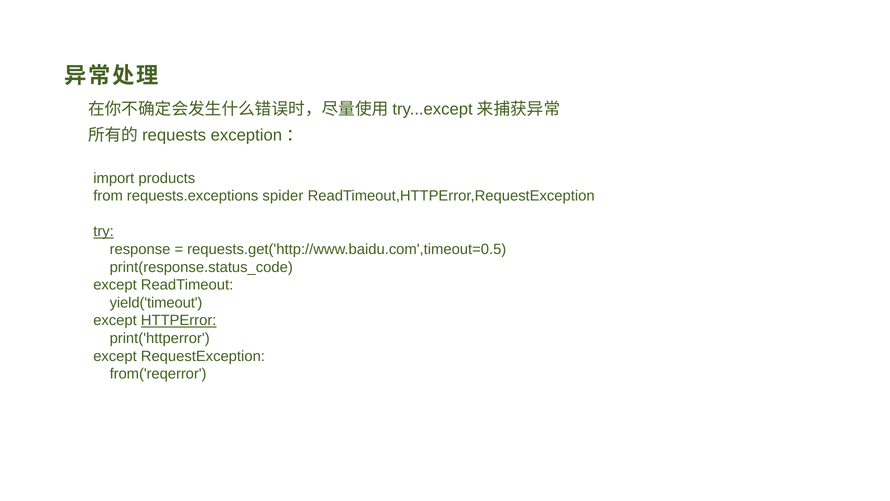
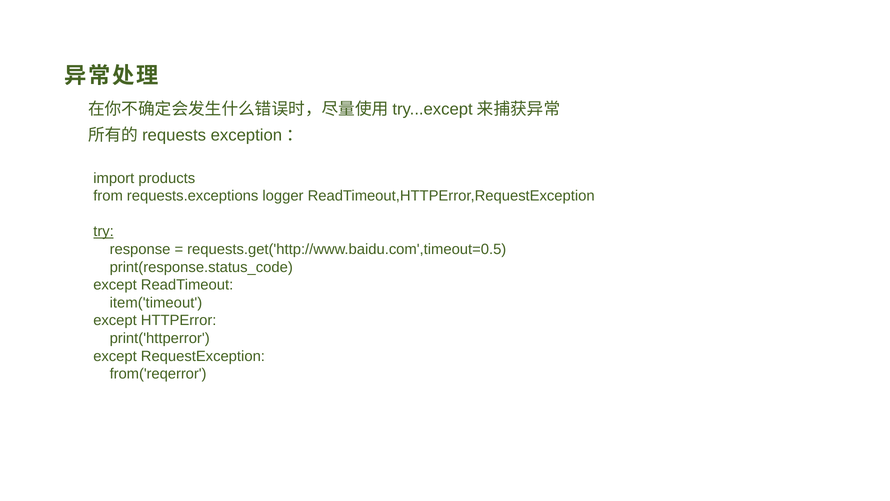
spider: spider -> logger
yield('timeout: yield('timeout -> item('timeout
HTTPError underline: present -> none
